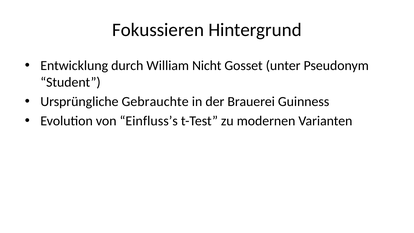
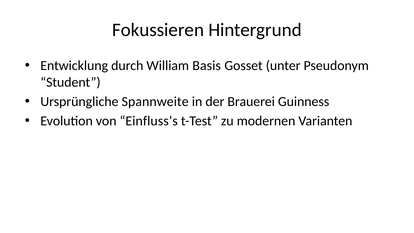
Nicht: Nicht -> Basis
Gebrauchte: Gebrauchte -> Spannweite
